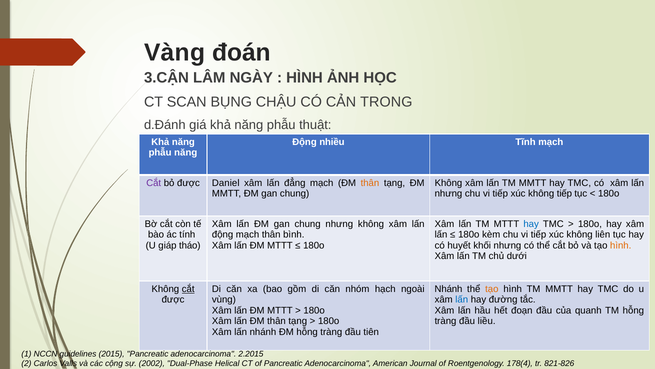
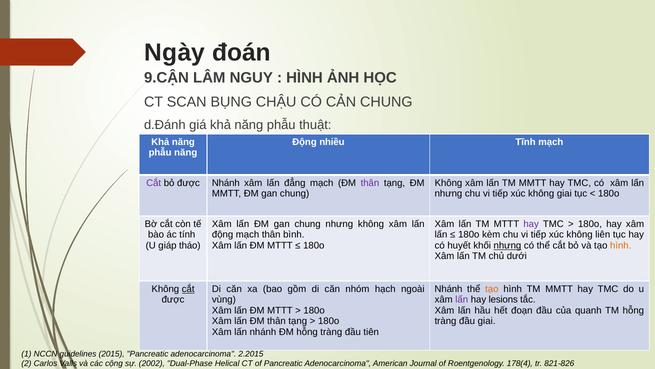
Vàng: Vàng -> Ngày
3.CẬN: 3.CẬN -> 9.CẬN
NGÀY: NGÀY -> NGUY
CẢN TRONG: TRONG -> CHUNG
được Daniel: Daniel -> Nhánh
thân at (370, 183) colour: orange -> purple
không tiếp: tiếp -> giai
hay at (531, 224) colour: blue -> purple
nhưng at (507, 245) underline: none -> present
lấn at (462, 299) colour: blue -> purple
đường: đường -> lesions
đầu liều: liều -> giai
